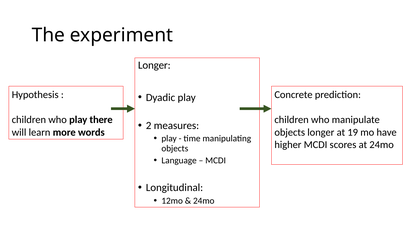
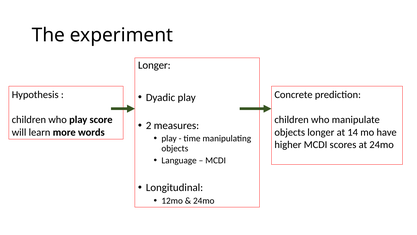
there: there -> score
19: 19 -> 14
